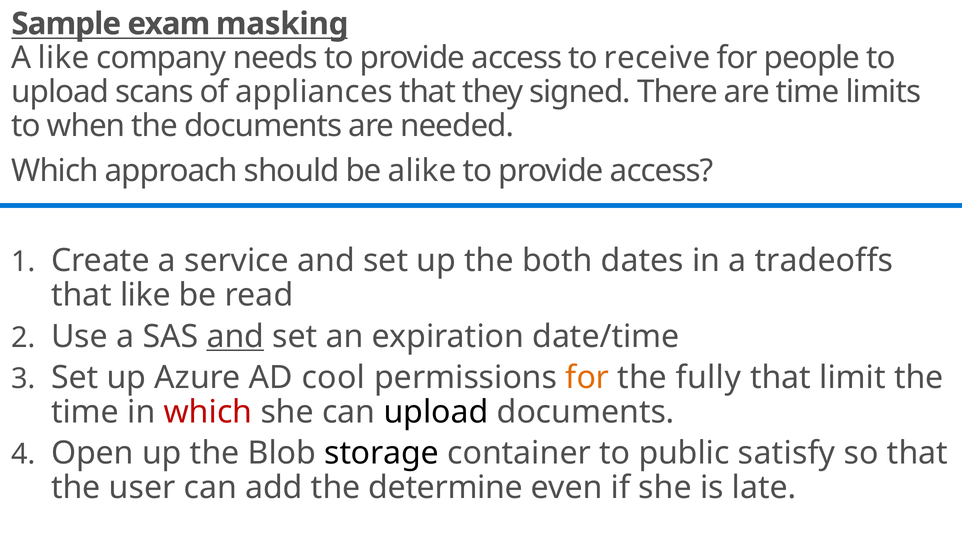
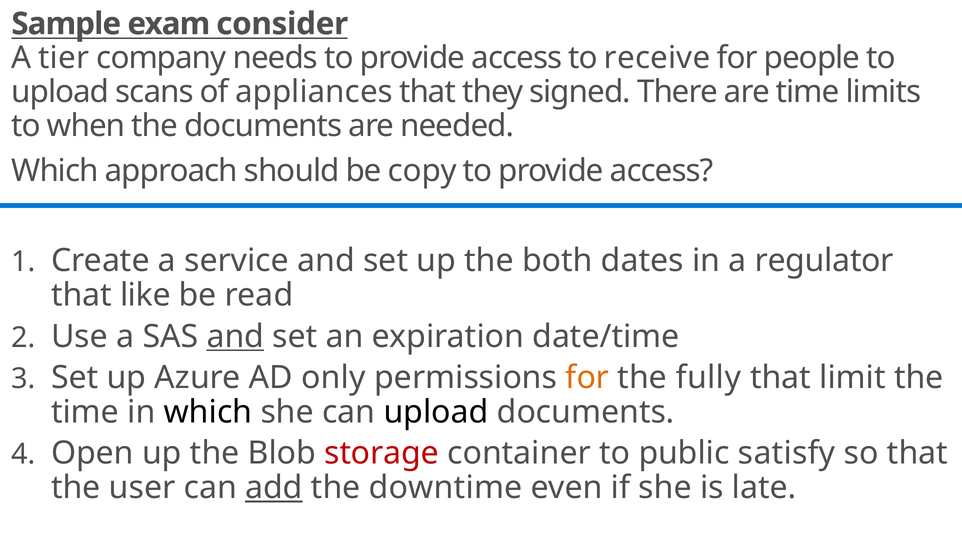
masking: masking -> consider
A like: like -> tier
alike: alike -> copy
tradeoffs: tradeoffs -> regulator
cool: cool -> only
which at (208, 412) colour: red -> black
storage colour: black -> red
add underline: none -> present
determine: determine -> downtime
